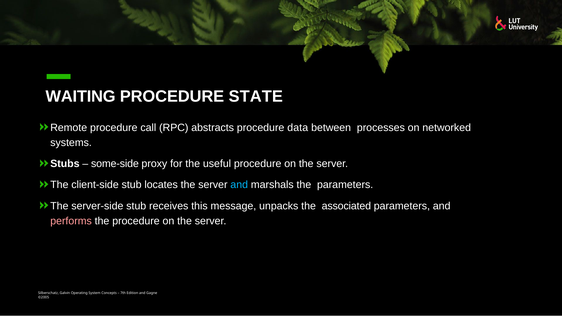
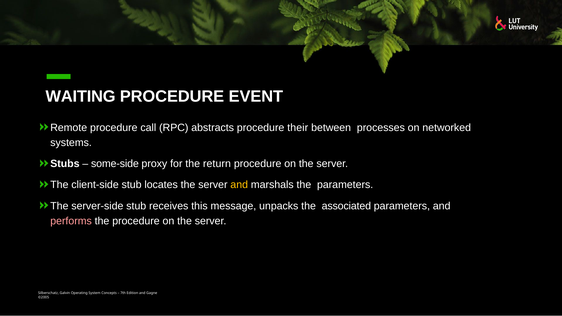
STATE: STATE -> EVENT
data: data -> their
useful: useful -> return
and at (239, 185) colour: light blue -> yellow
